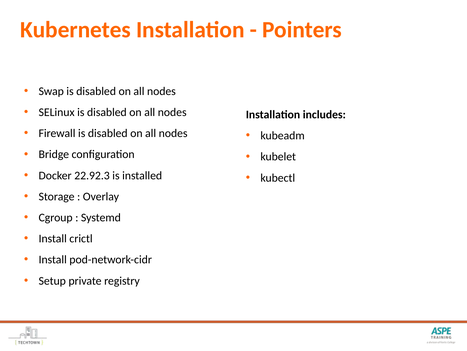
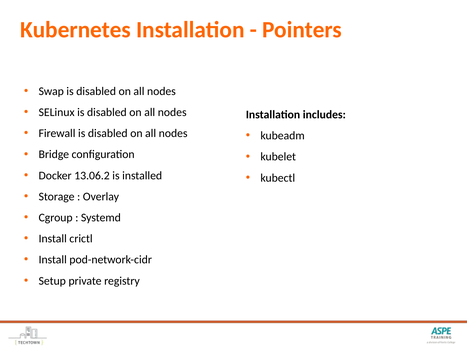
22.92.3: 22.92.3 -> 13.06.2
